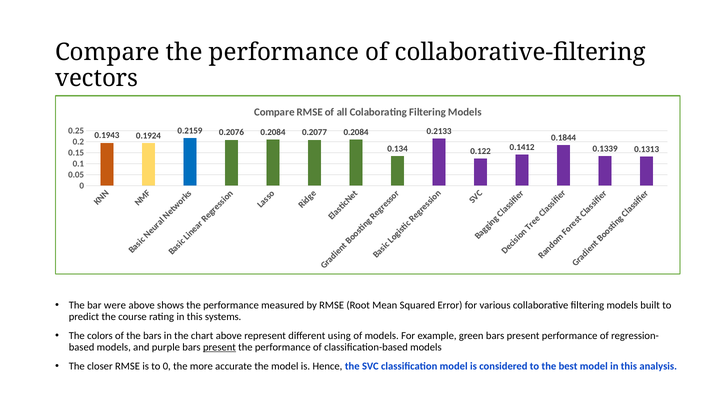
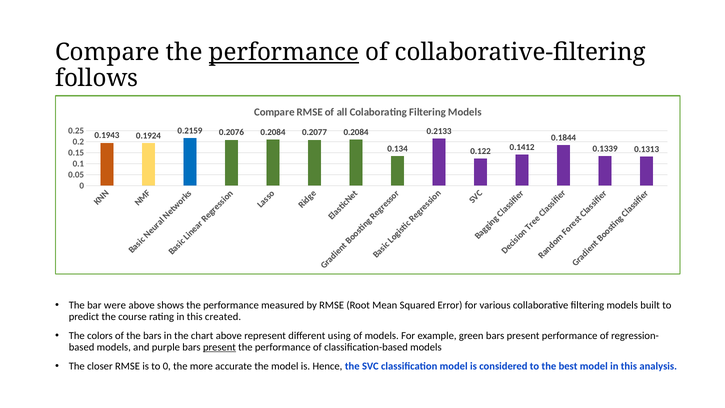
performance at (284, 52) underline: none -> present
vectors: vectors -> follows
systems: systems -> created
